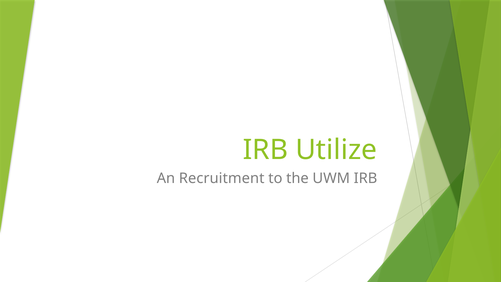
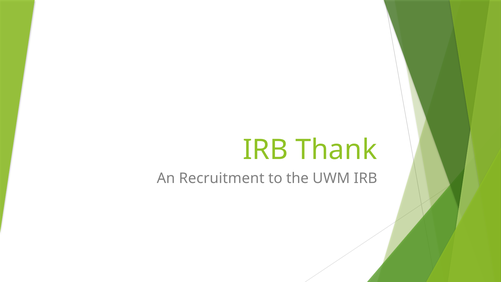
Utilize: Utilize -> Thank
